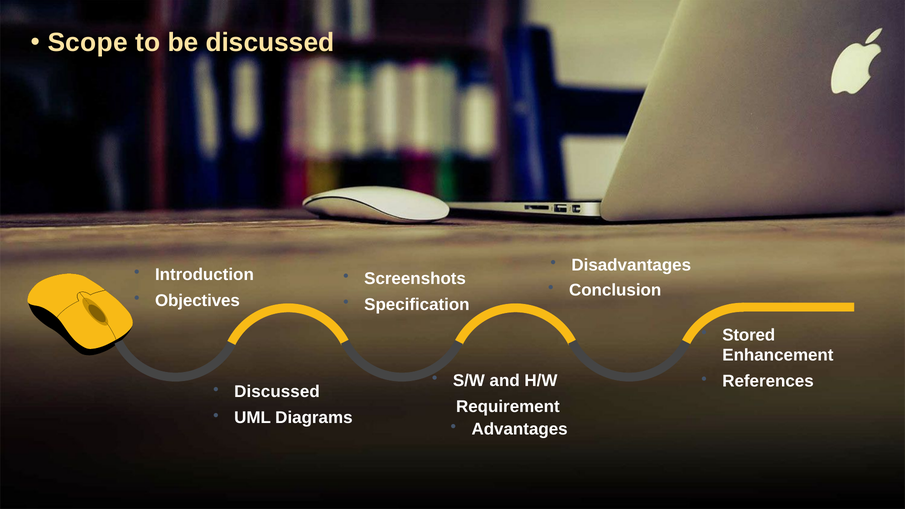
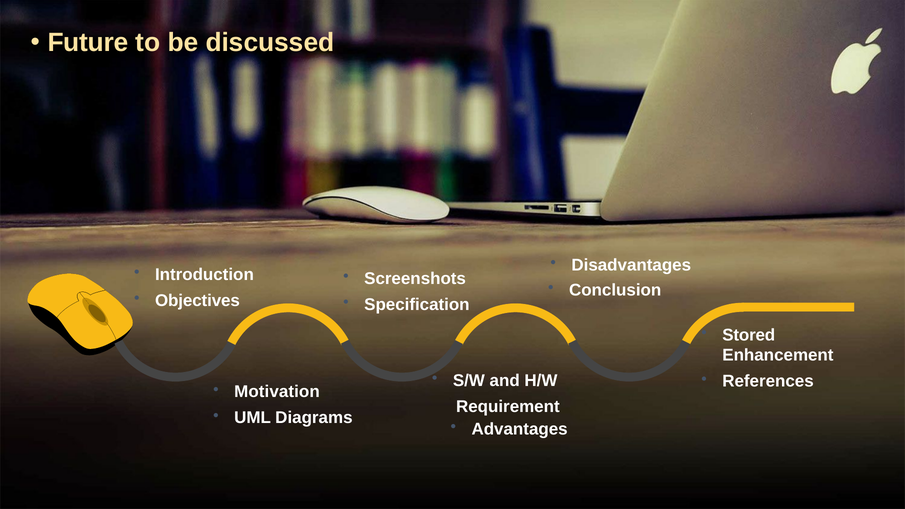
Scope: Scope -> Future
Discussed at (277, 392): Discussed -> Motivation
